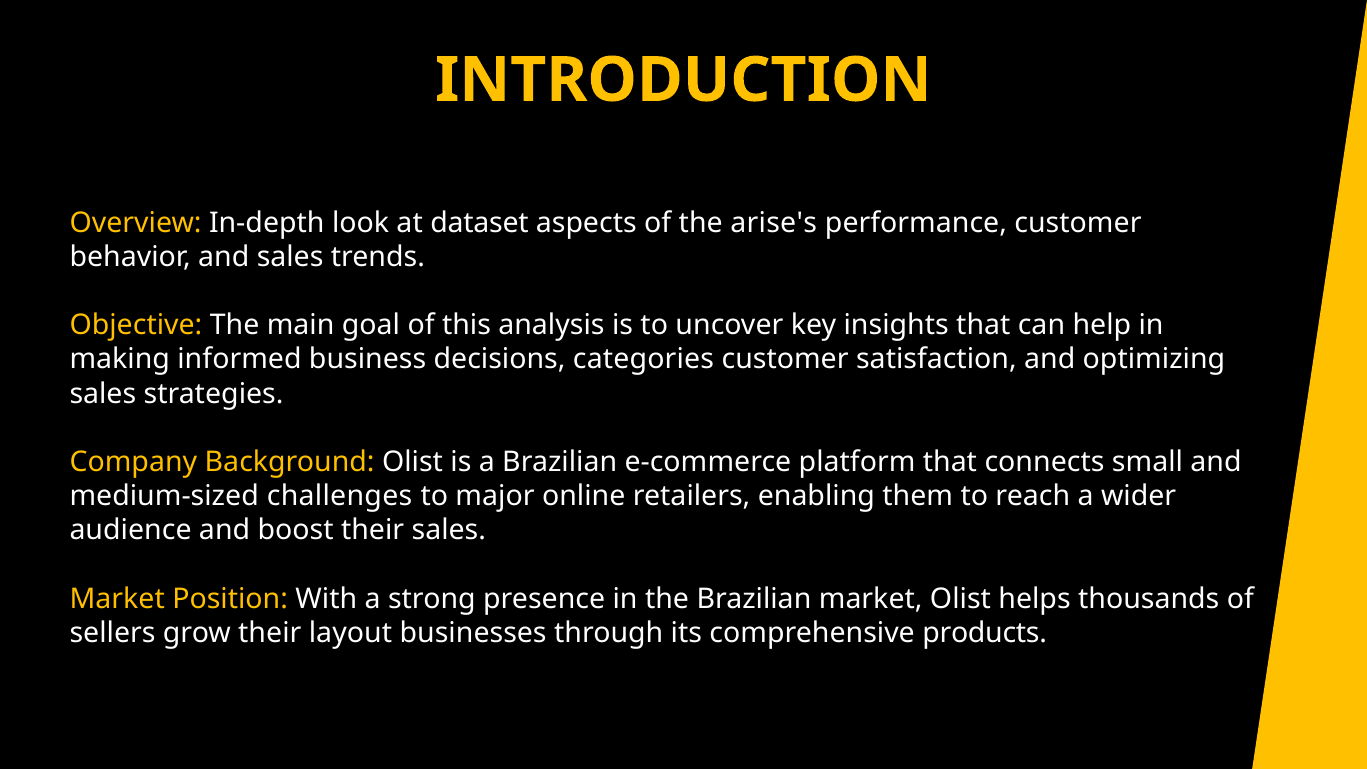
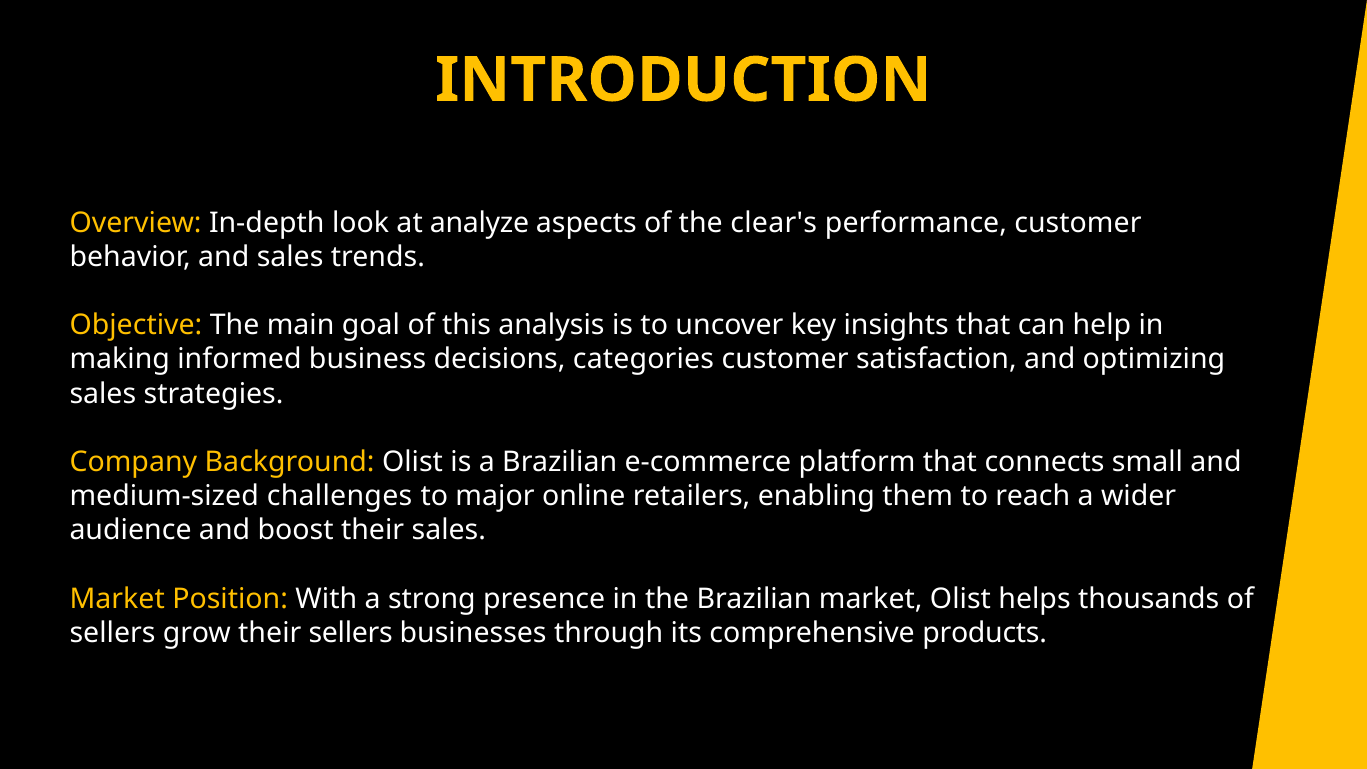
dataset: dataset -> analyze
arise's: arise's -> clear's
their layout: layout -> sellers
